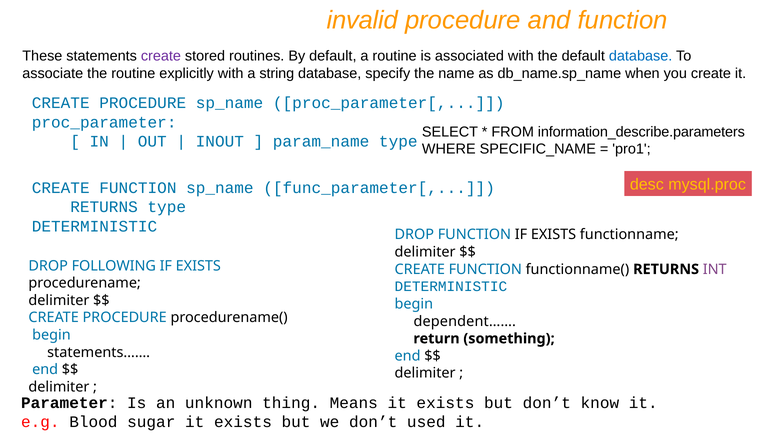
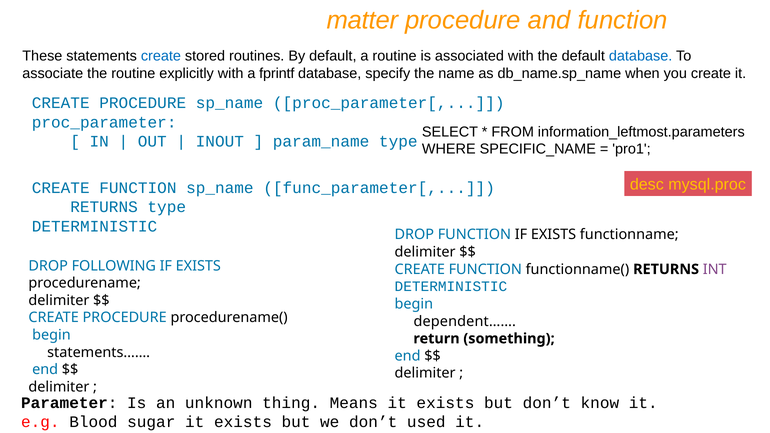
invalid: invalid -> matter
create at (161, 56) colour: purple -> blue
string: string -> fprintf
information_describe.parameters: information_describe.parameters -> information_leftmost.parameters
